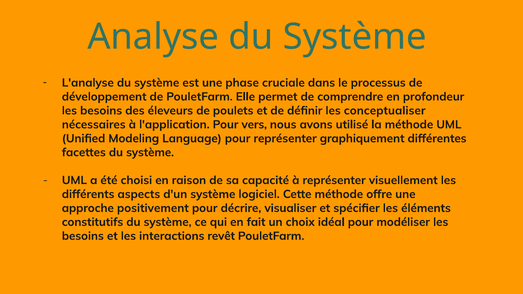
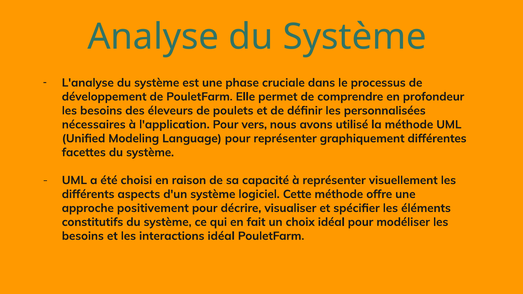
conceptualiser: conceptualiser -> personnalisées
interactions revêt: revêt -> idéal
